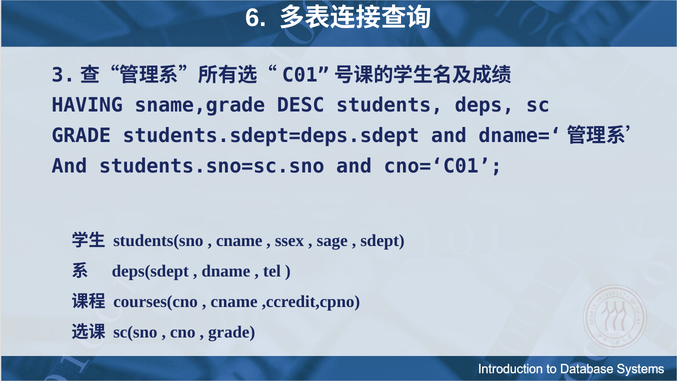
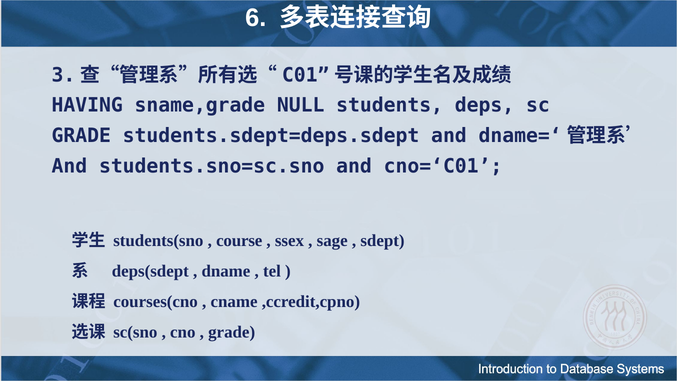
DESC: DESC -> NULL
cname at (239, 240): cname -> course
